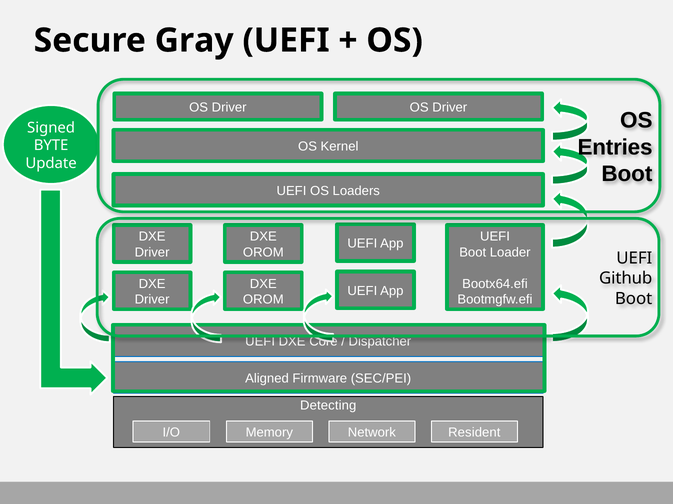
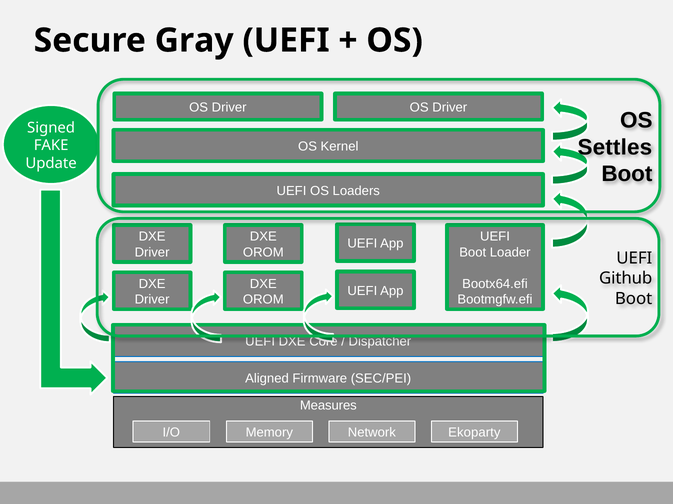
Entries: Entries -> Settles
BYTE: BYTE -> FAKE
Detecting: Detecting -> Measures
Resident: Resident -> Ekoparty
